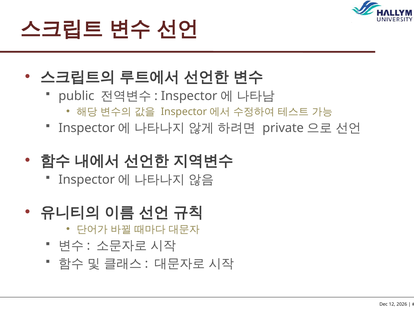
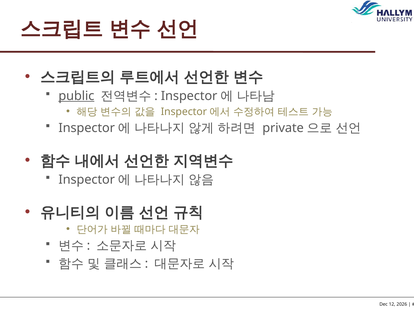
public underline: none -> present
